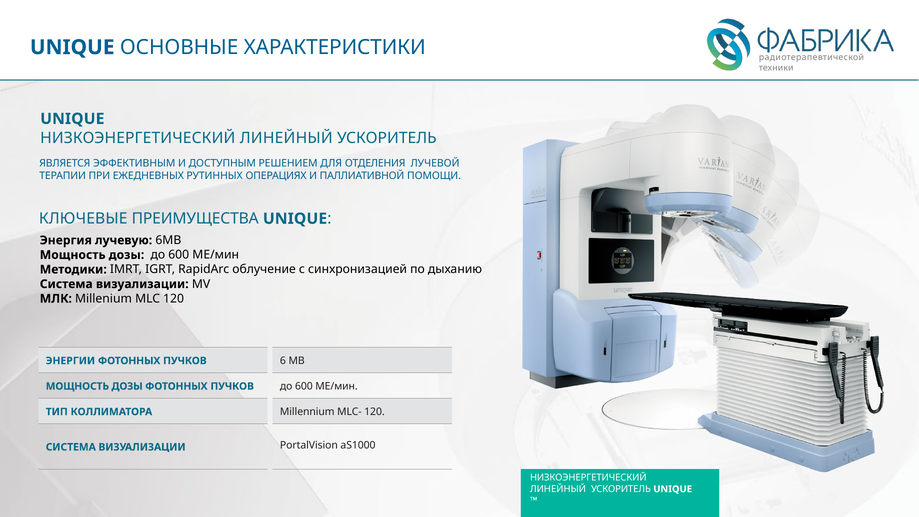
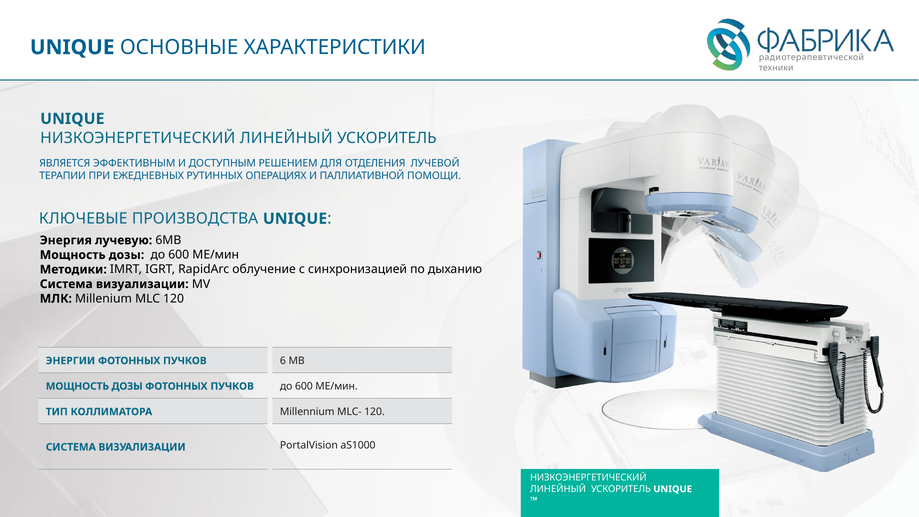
ПРЕИМУЩЕСТВА: ПРЕИМУЩЕСТВА -> ПРОИЗВОДСТВА
